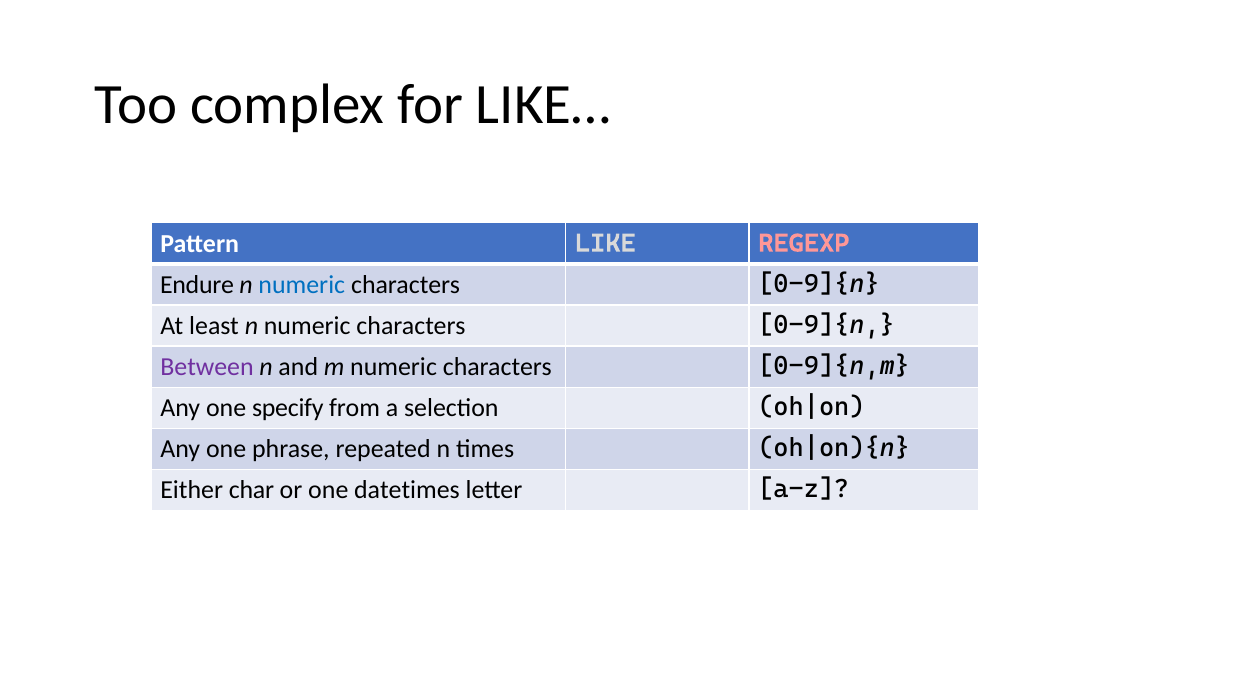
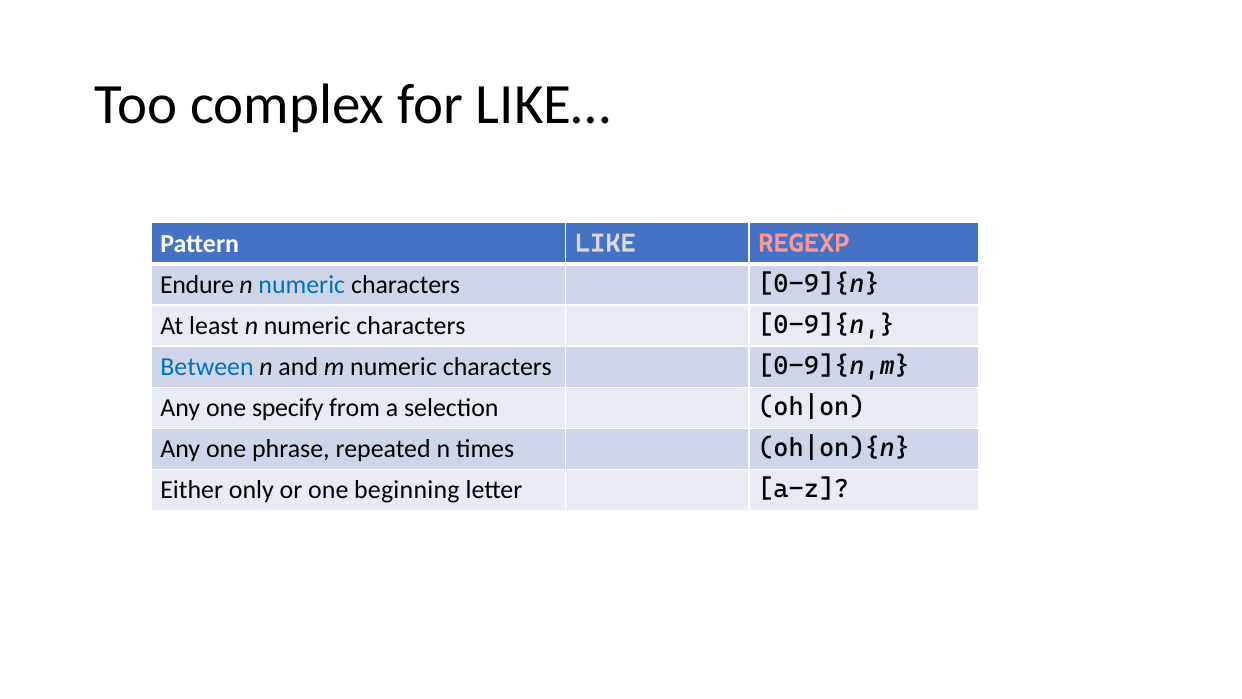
Between colour: purple -> blue
char: char -> only
datetimes: datetimes -> beginning
